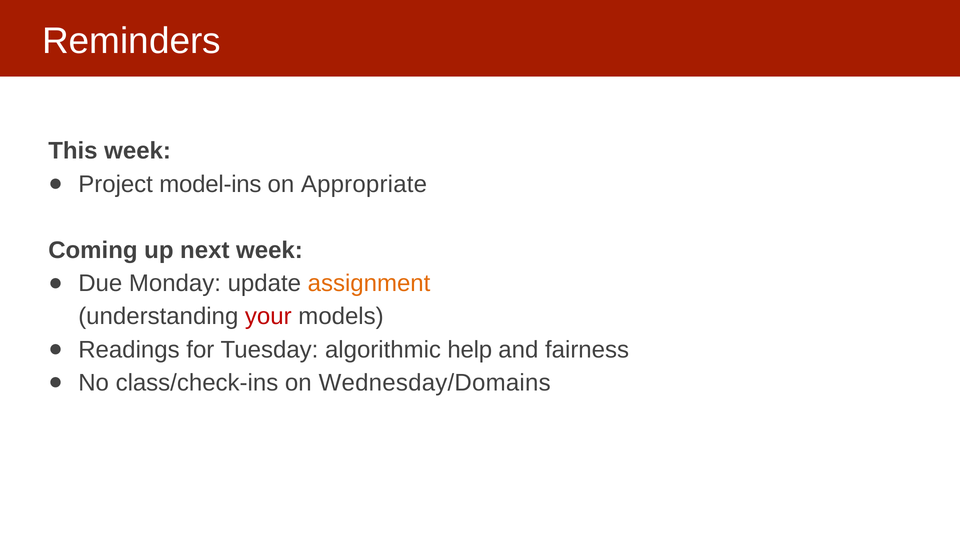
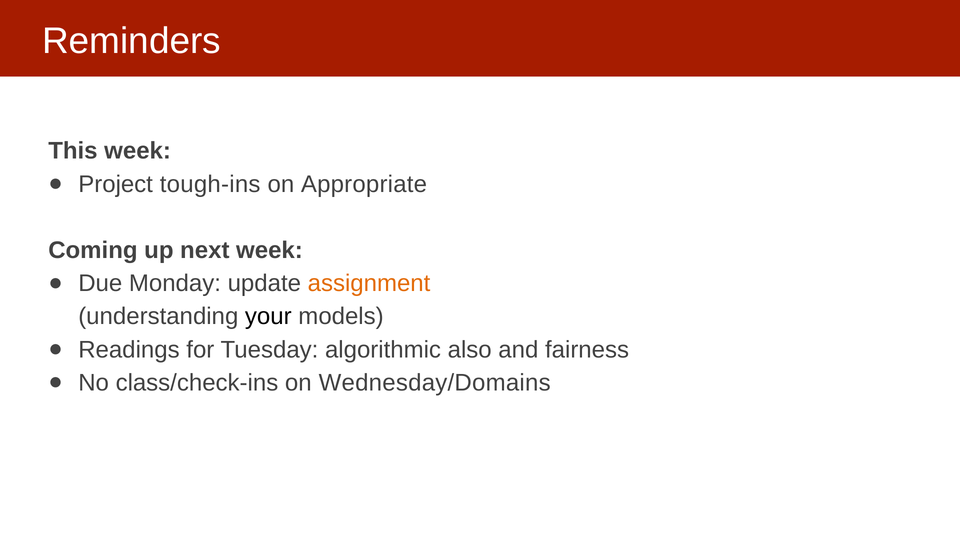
model-ins: model-ins -> tough-ins
your colour: red -> black
help: help -> also
